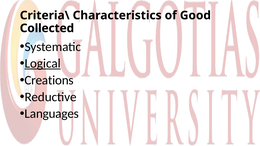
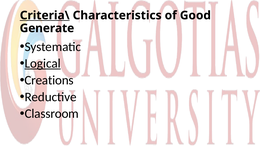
Criteria\ underline: none -> present
Collected: Collected -> Generate
Languages: Languages -> Classroom
